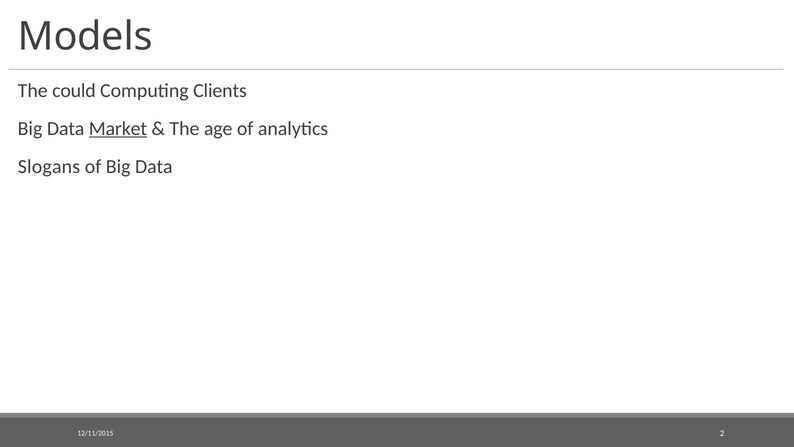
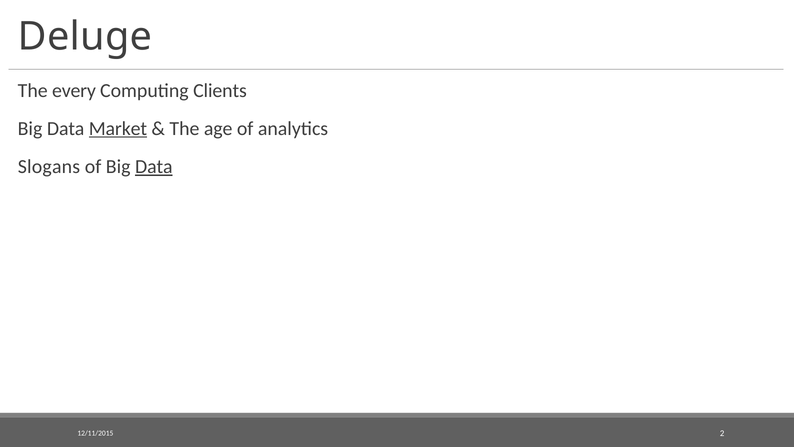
Models: Models -> Deluge
could: could -> every
Data at (154, 166) underline: none -> present
